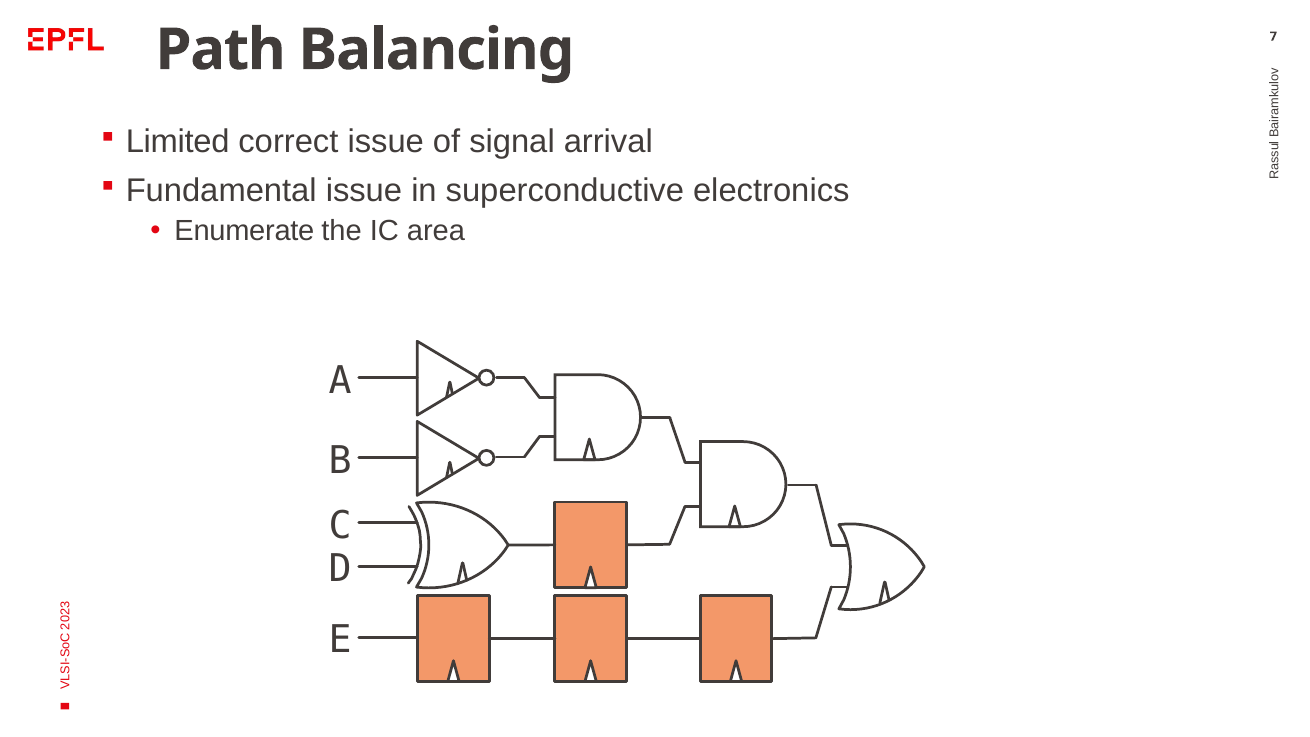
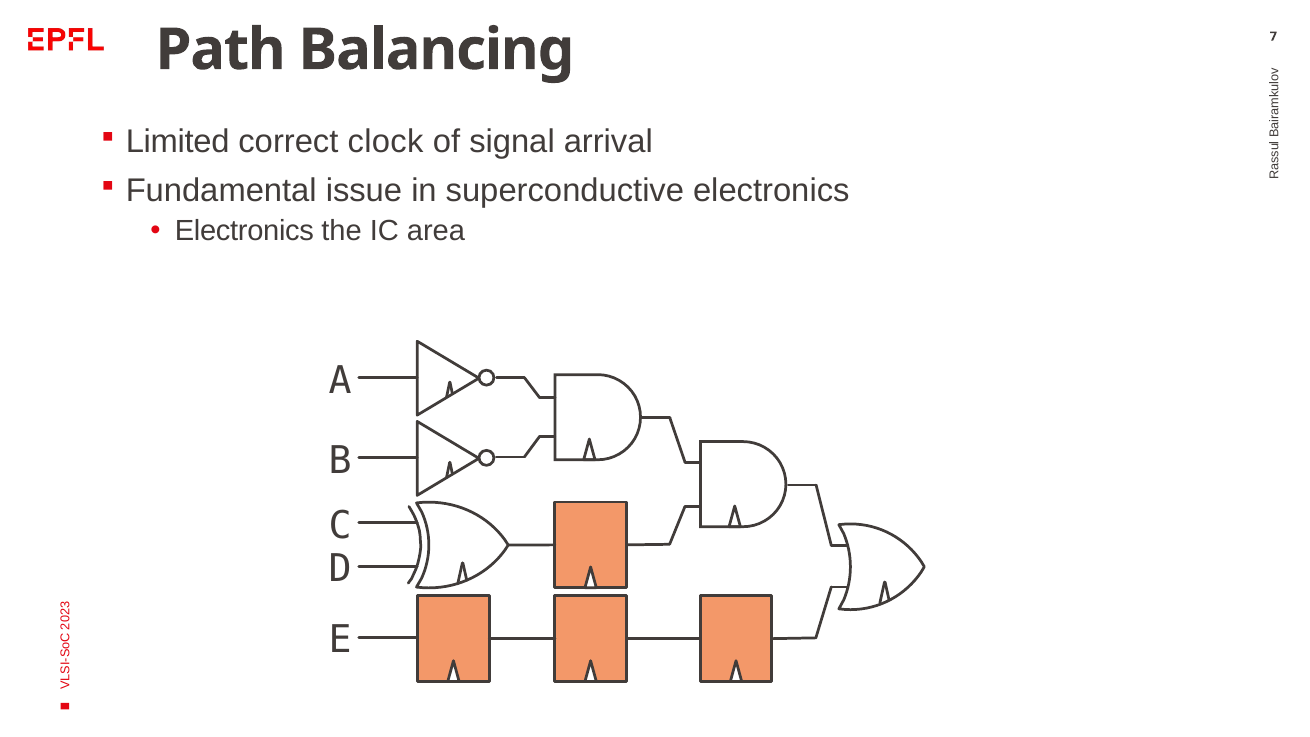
correct issue: issue -> clock
Enumerate at (244, 231): Enumerate -> Electronics
